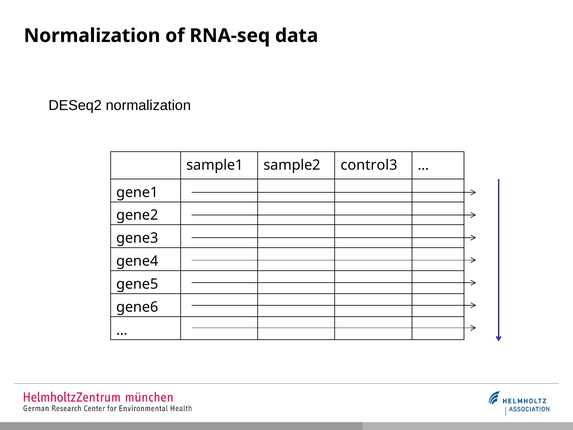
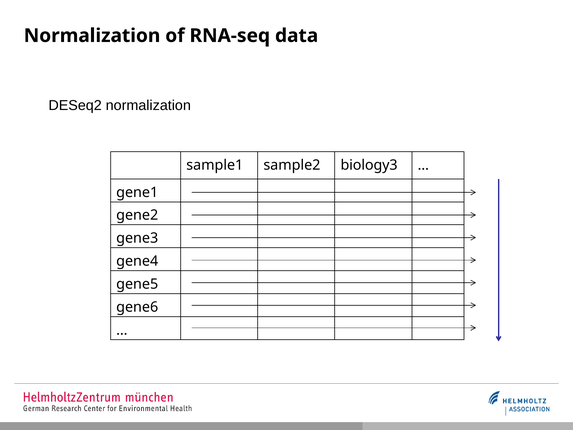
control3: control3 -> biology3
